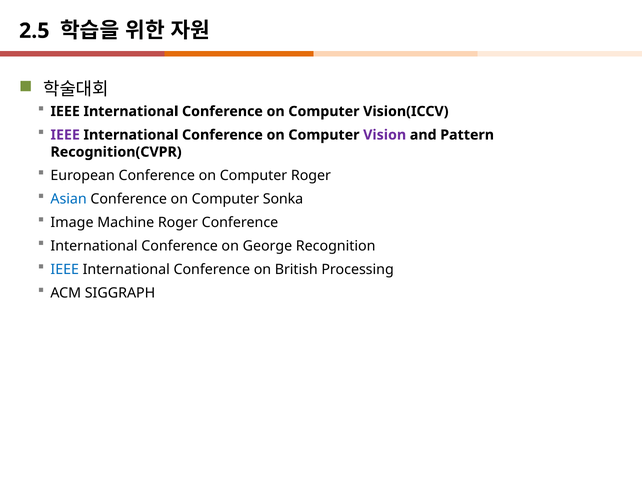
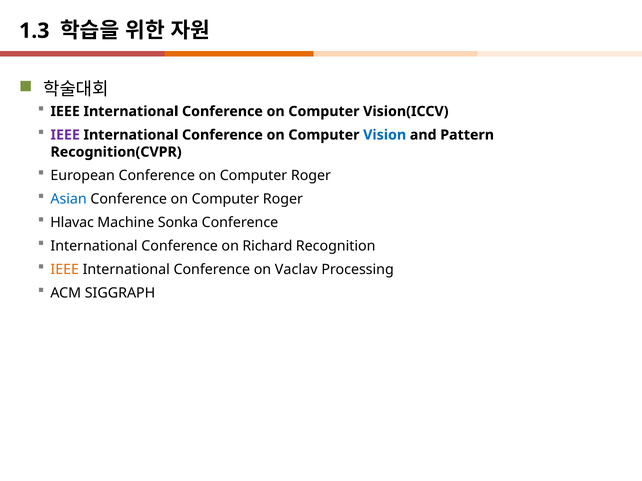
2.5: 2.5 -> 1.3
Vision colour: purple -> blue
Sonka at (283, 199): Sonka -> Roger
Image: Image -> Hlavac
Machine Roger: Roger -> Sonka
George: George -> Richard
IEEE at (65, 270) colour: blue -> orange
British: British -> Vaclav
